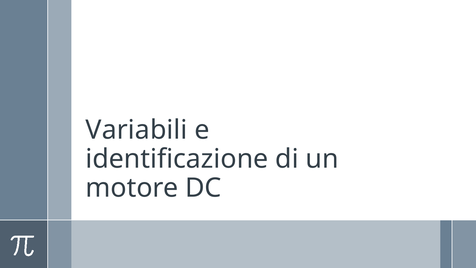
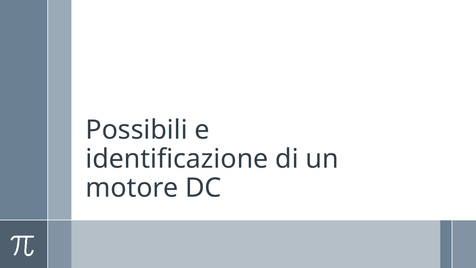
Variabili: Variabili -> Possibili
